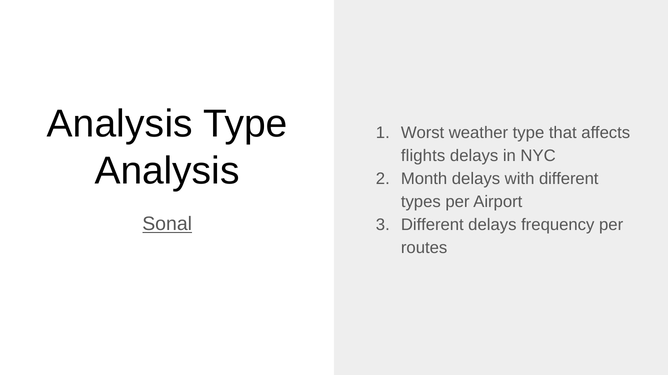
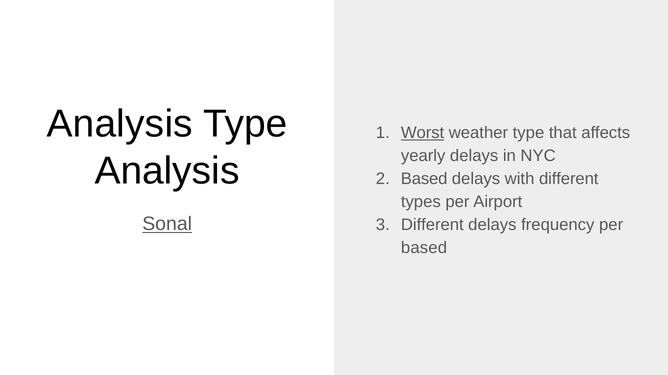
Worst underline: none -> present
flights: flights -> yearly
Month at (424, 179): Month -> Based
routes at (424, 248): routes -> based
